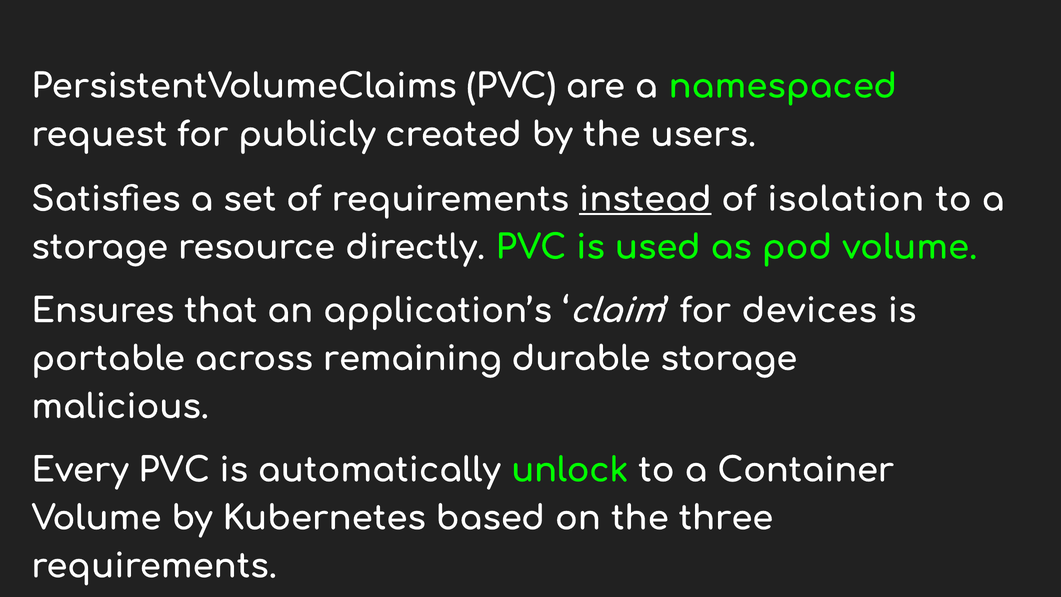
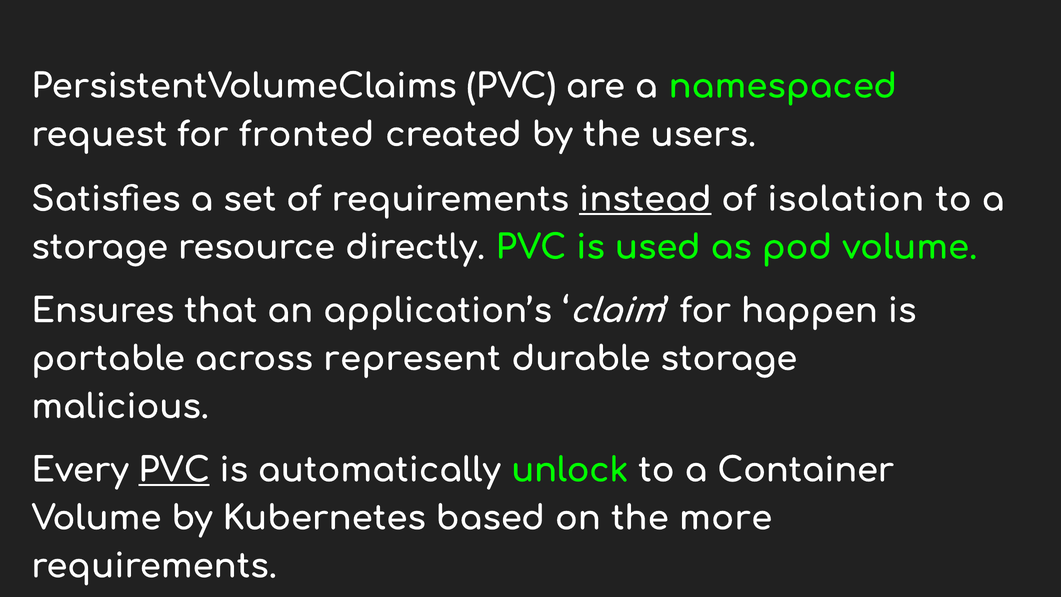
publicly: publicly -> fronted
devices: devices -> happen
remaining: remaining -> represent
PVC at (174, 470) underline: none -> present
three: three -> more
